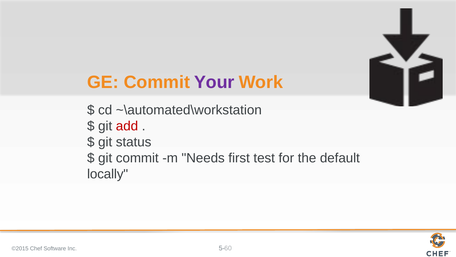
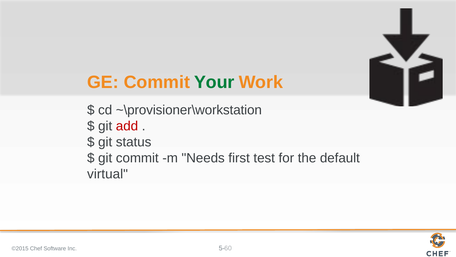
Your colour: purple -> green
~\automated\workstation: ~\automated\workstation -> ~\provisioner\workstation
locally: locally -> virtual
